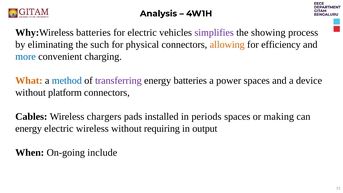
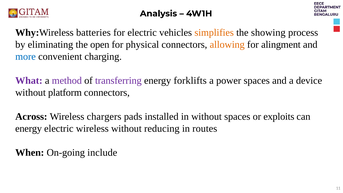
simplifies colour: purple -> orange
such: such -> open
efficiency: efficiency -> alingment
What colour: orange -> purple
method colour: blue -> purple
energy batteries: batteries -> forklifts
Cables: Cables -> Across
in periods: periods -> without
making: making -> exploits
requiring: requiring -> reducing
output: output -> routes
